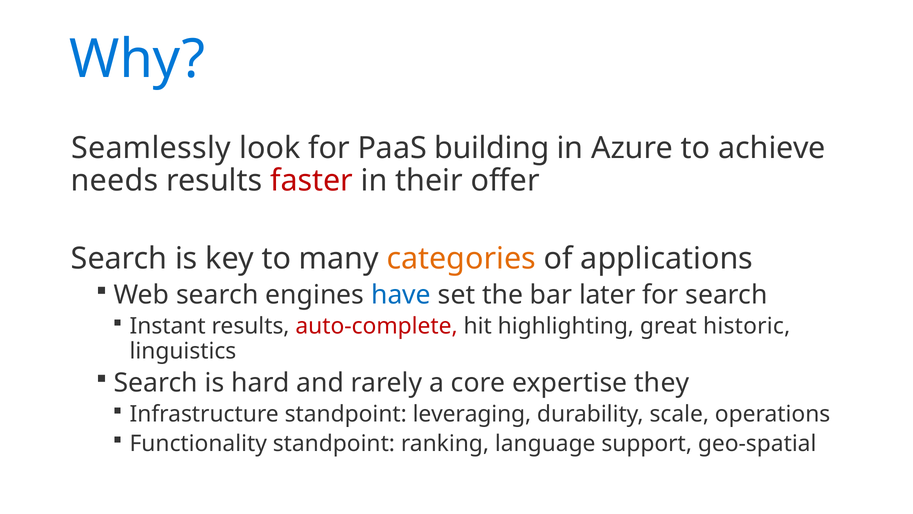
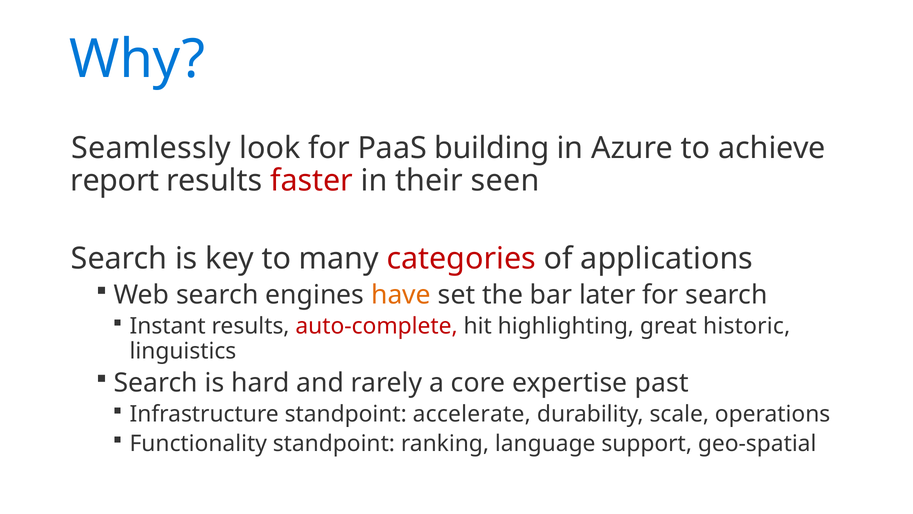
needs: needs -> report
offer: offer -> seen
categories colour: orange -> red
have colour: blue -> orange
they: they -> past
leveraging: leveraging -> accelerate
